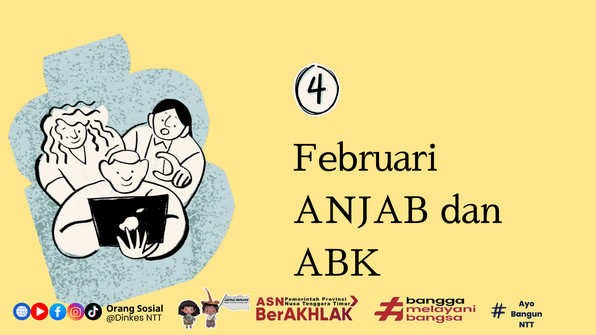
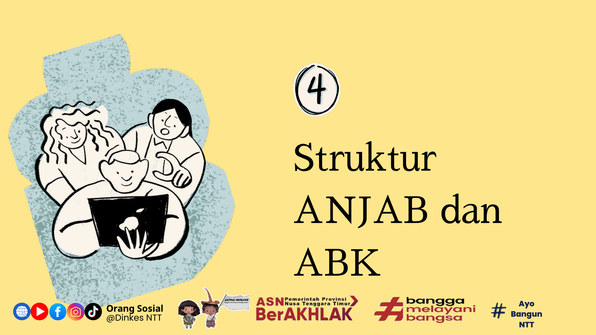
Februari: Februari -> Struktur
